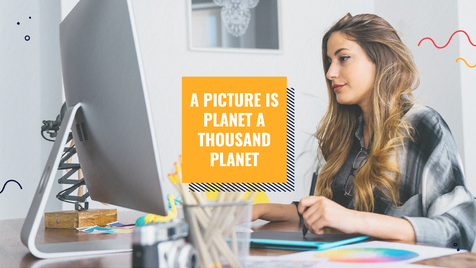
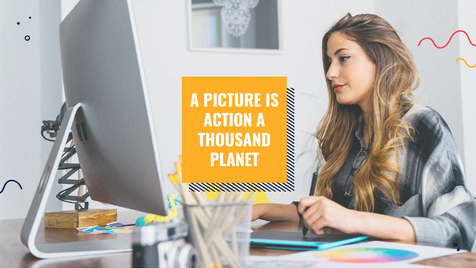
PLANET at (228, 121): PLANET -> ACTION
